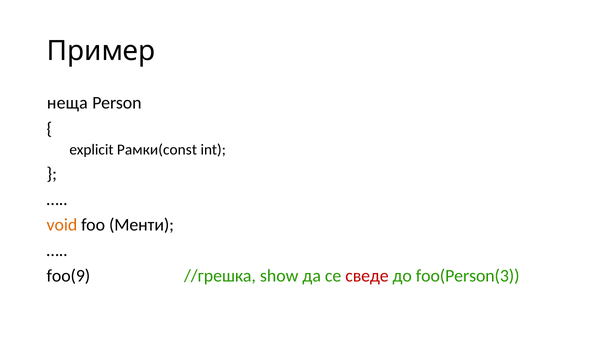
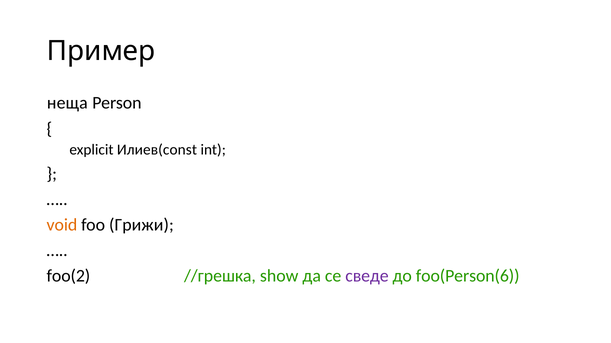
Рамки(const: Рамки(const -> Илиев(const
Менти: Менти -> Грижи
foo(9: foo(9 -> foo(2
сведе colour: red -> purple
foo(Person(3: foo(Person(3 -> foo(Person(6
